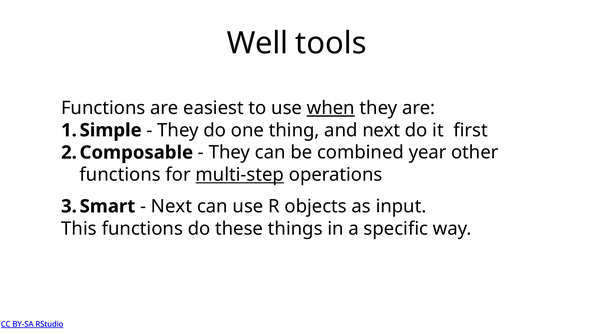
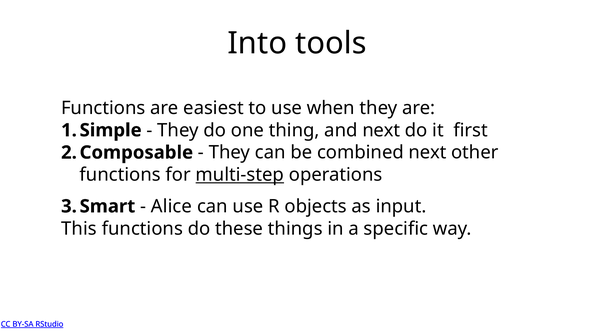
Well: Well -> Into
when underline: present -> none
combined year: year -> next
Next at (172, 206): Next -> Alice
